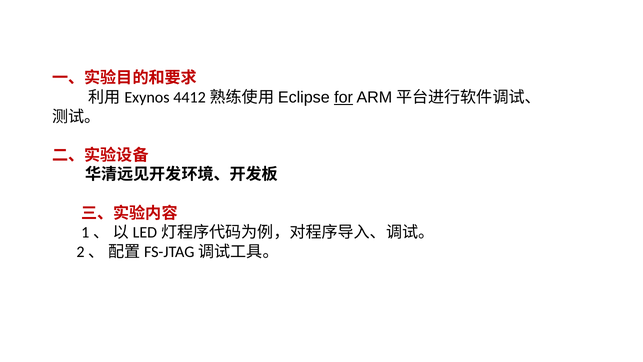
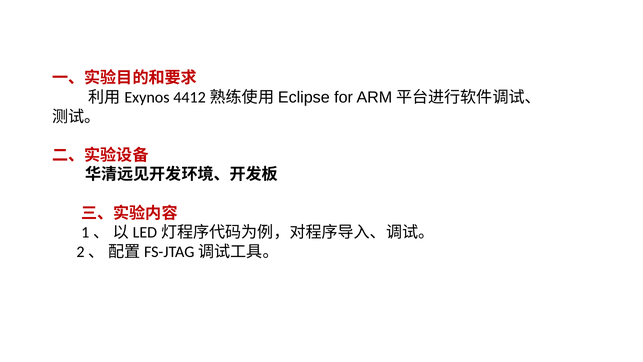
for underline: present -> none
